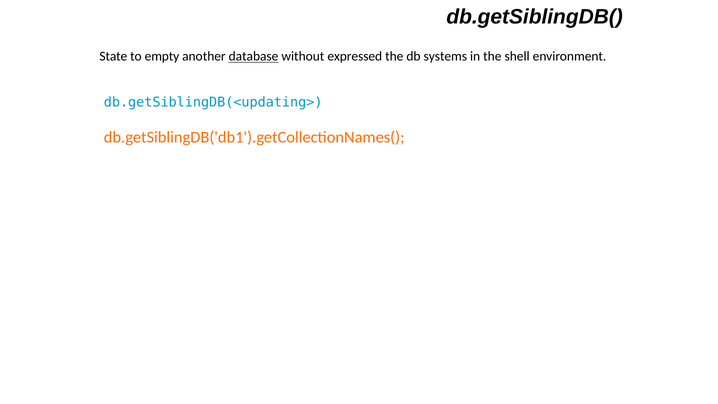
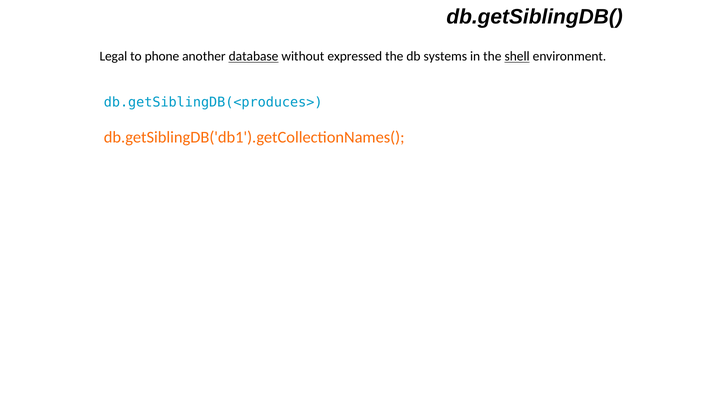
State: State -> Legal
empty: empty -> phone
shell underline: none -> present
db.getSiblingDB(<updating>: db.getSiblingDB(<updating> -> db.getSiblingDB(<produces>
